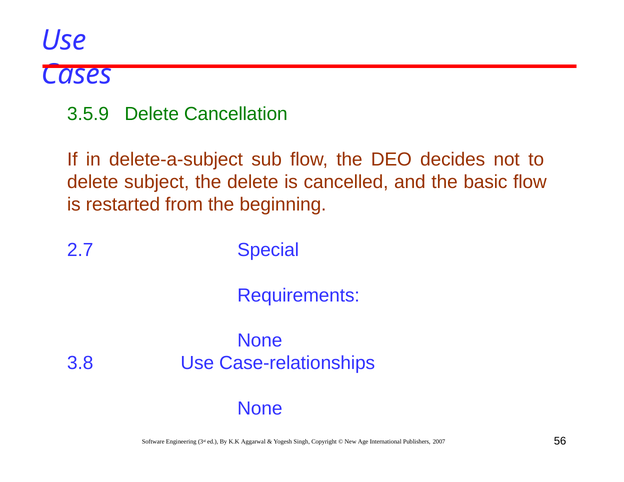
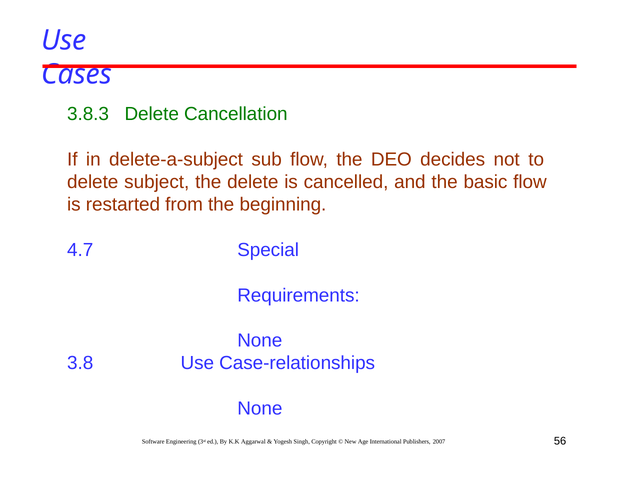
3.5.9: 3.5.9 -> 3.8.3
2.7: 2.7 -> 4.7
